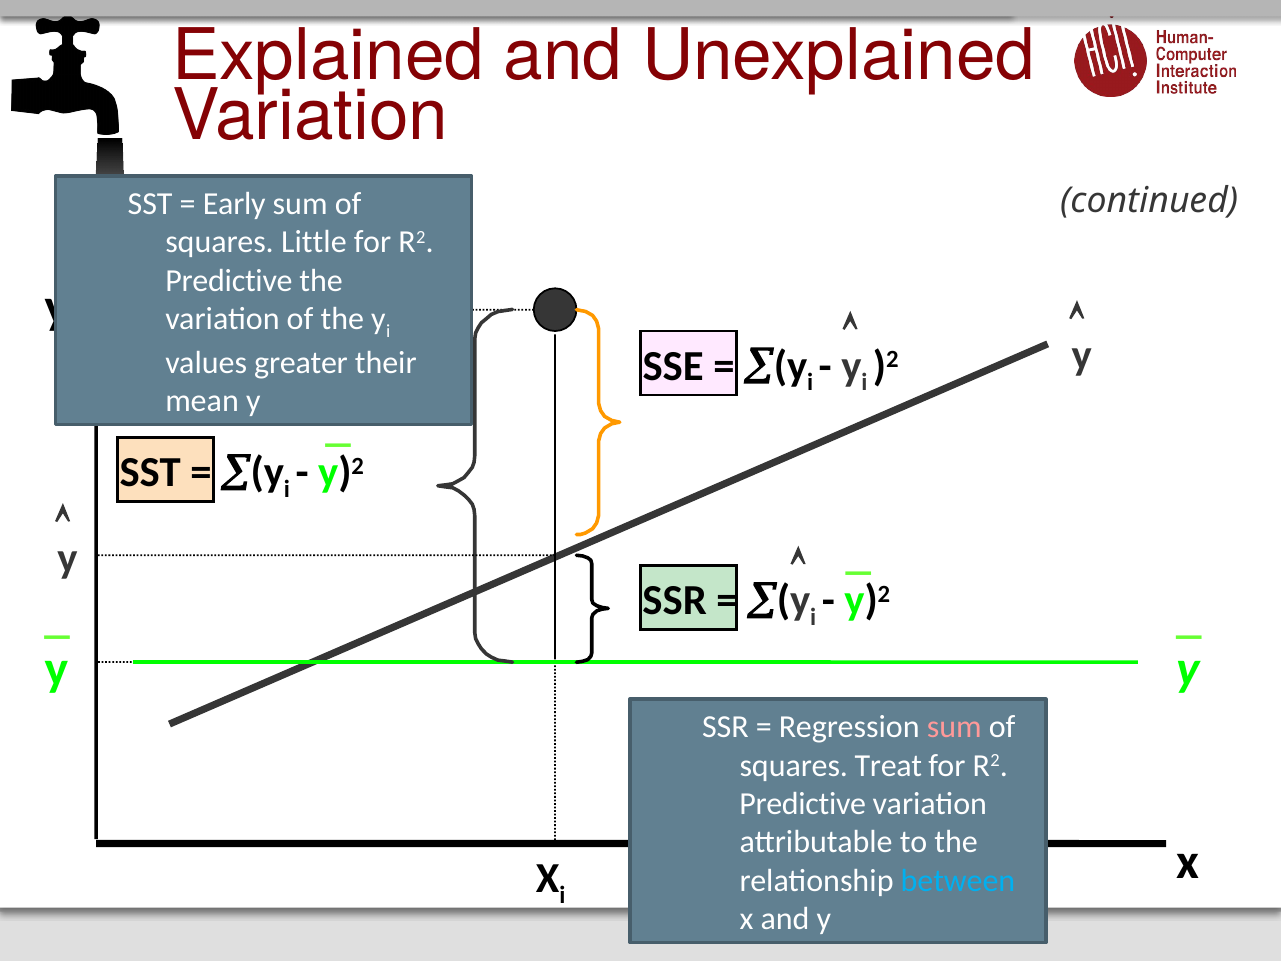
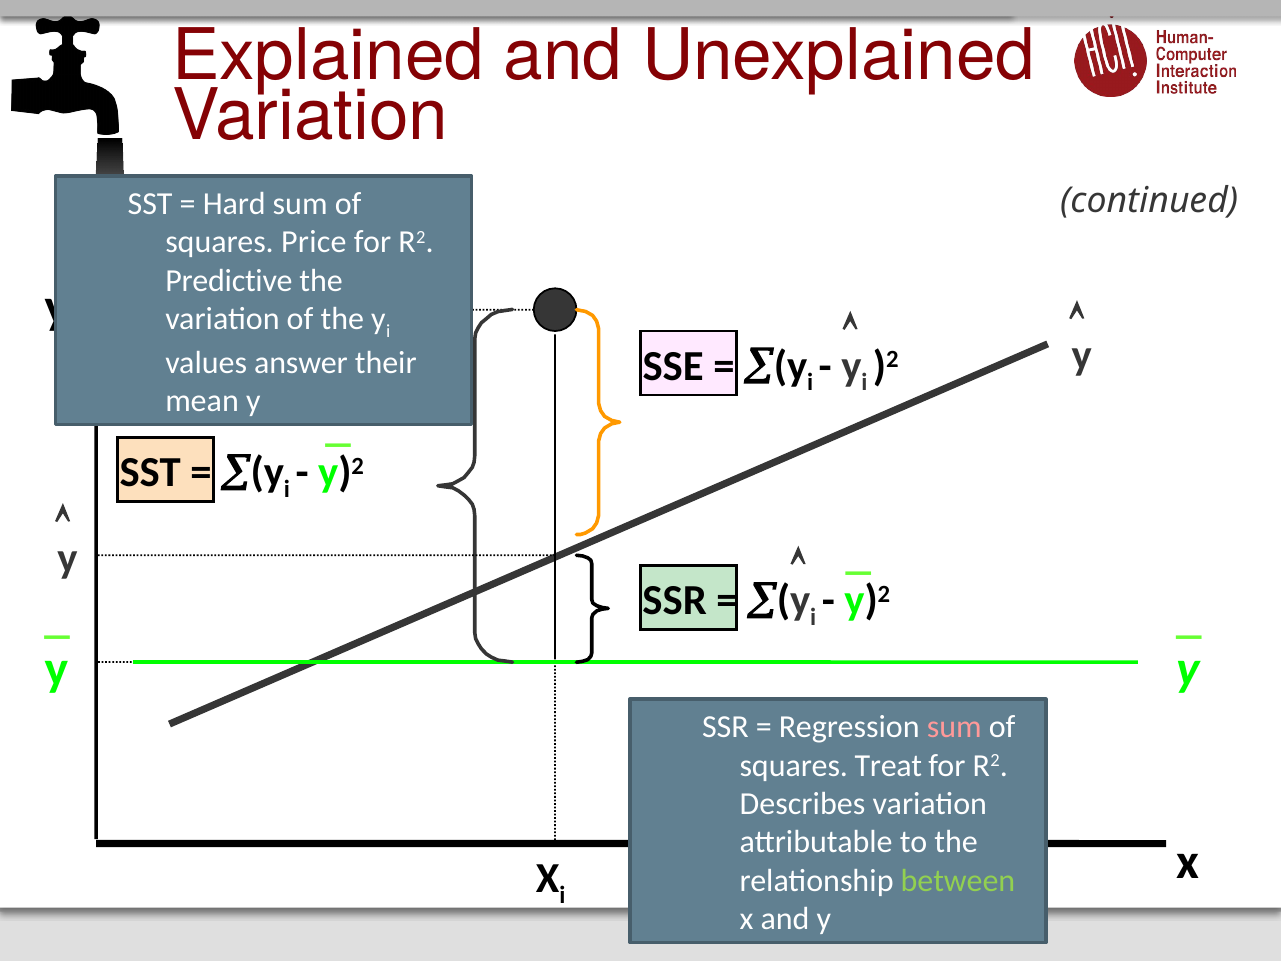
Early: Early -> Hard
Little: Little -> Price
greater: greater -> answer
Predictive at (803, 804): Predictive -> Describes
between colour: light blue -> light green
